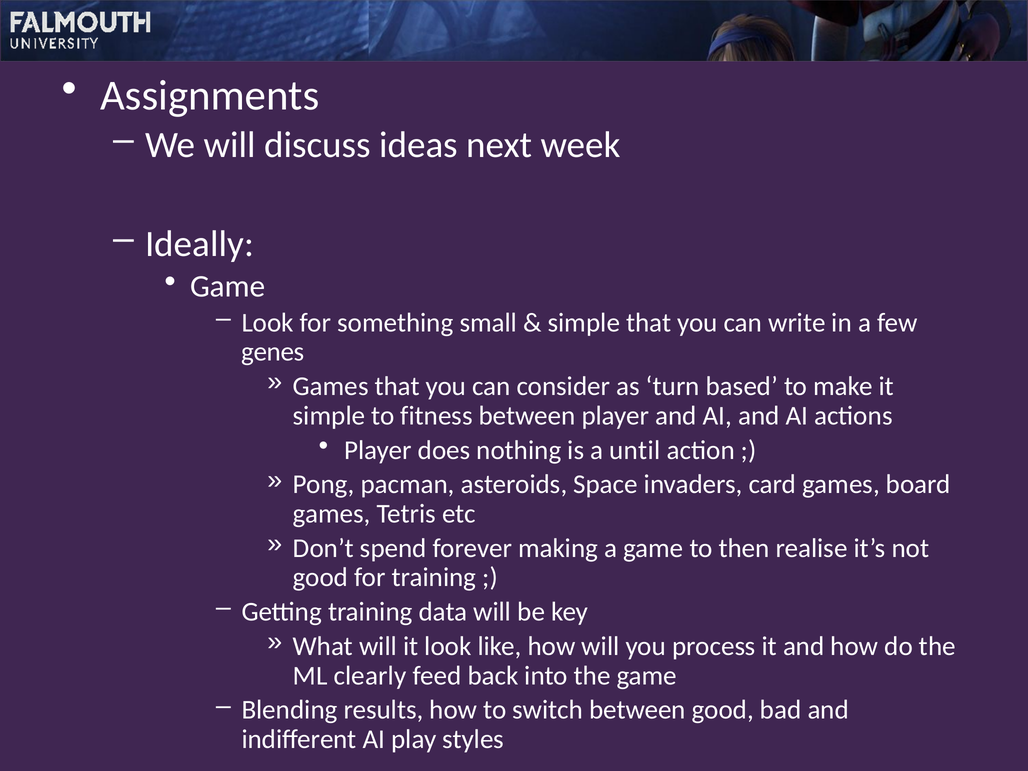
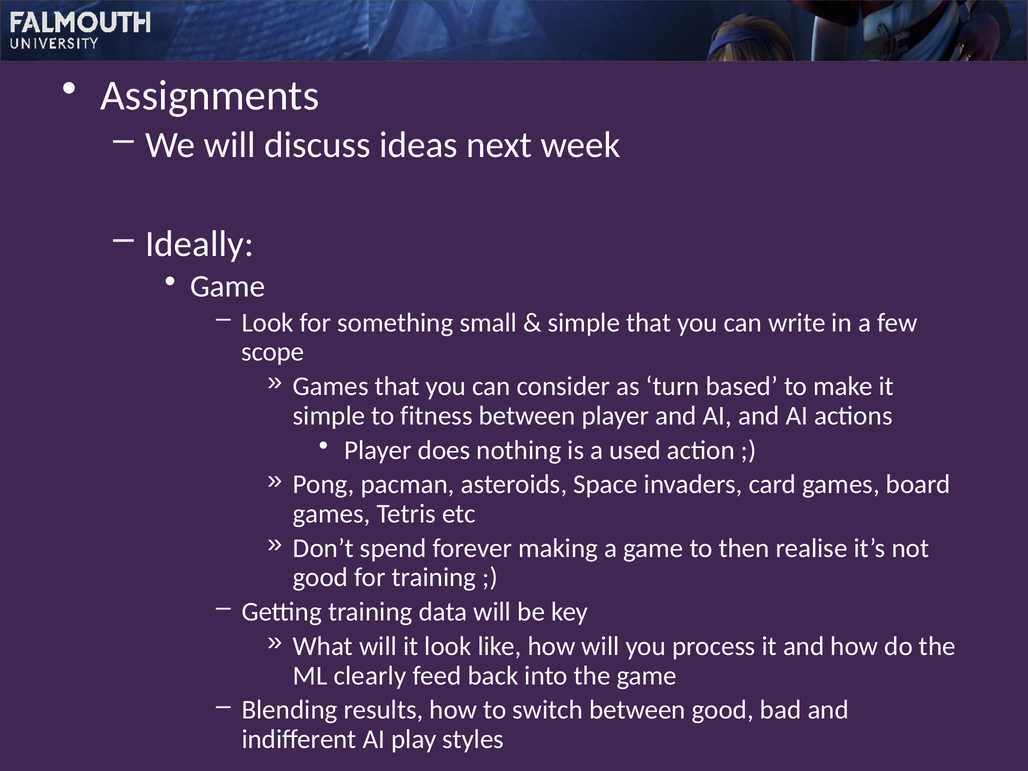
genes: genes -> scope
until: until -> used
